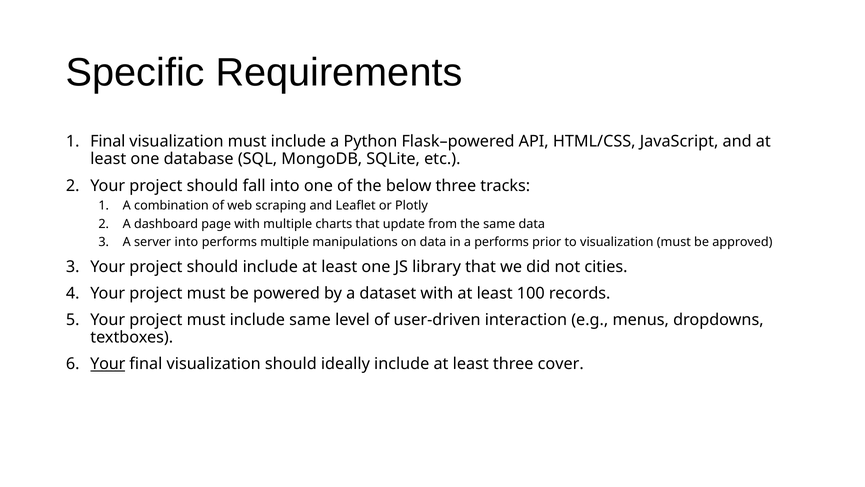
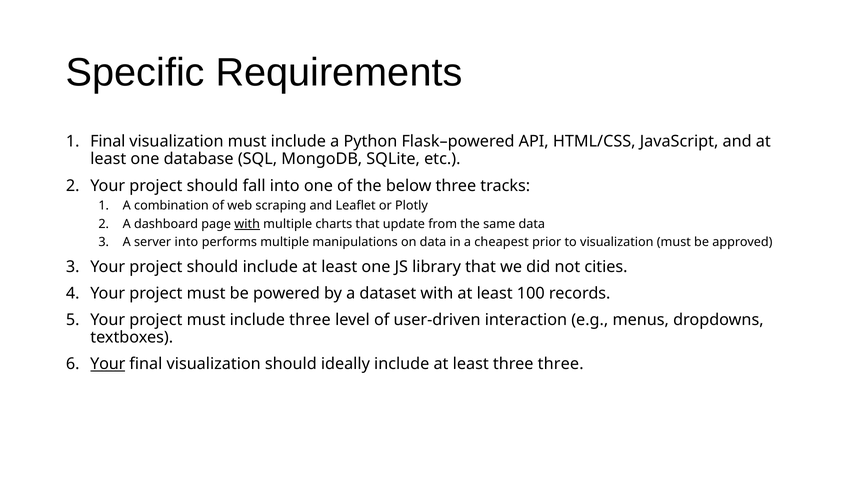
with at (247, 224) underline: none -> present
a performs: performs -> cheapest
include same: same -> three
three cover: cover -> three
